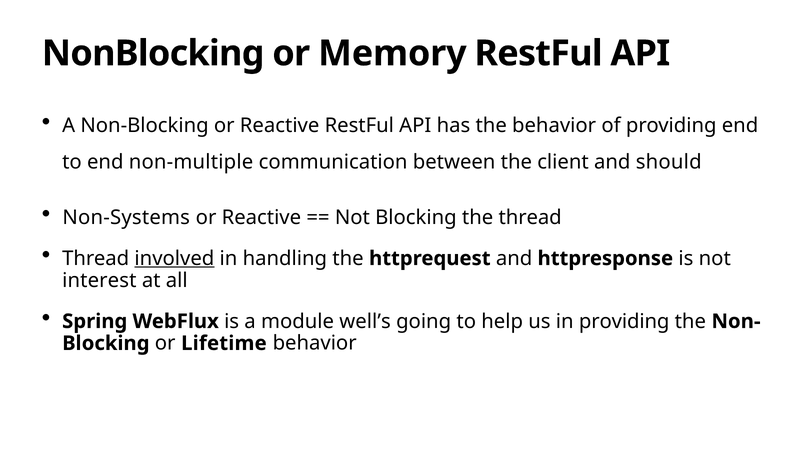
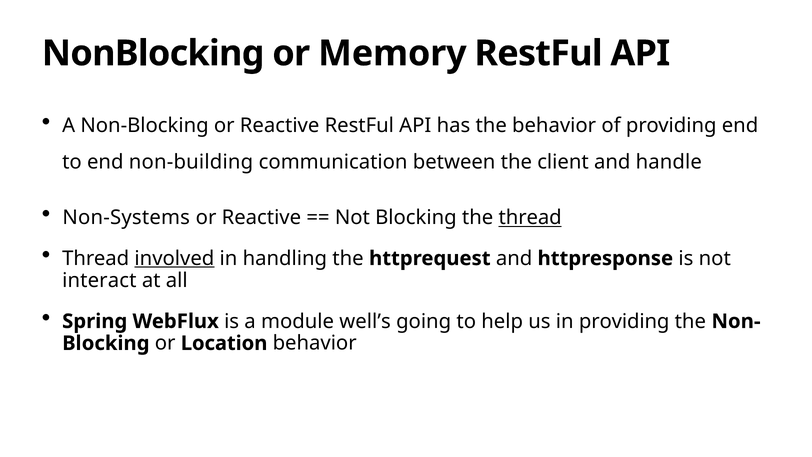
non-multiple: non-multiple -> non-building
should: should -> handle
thread at (530, 218) underline: none -> present
interest: interest -> interact
Lifetime: Lifetime -> Location
